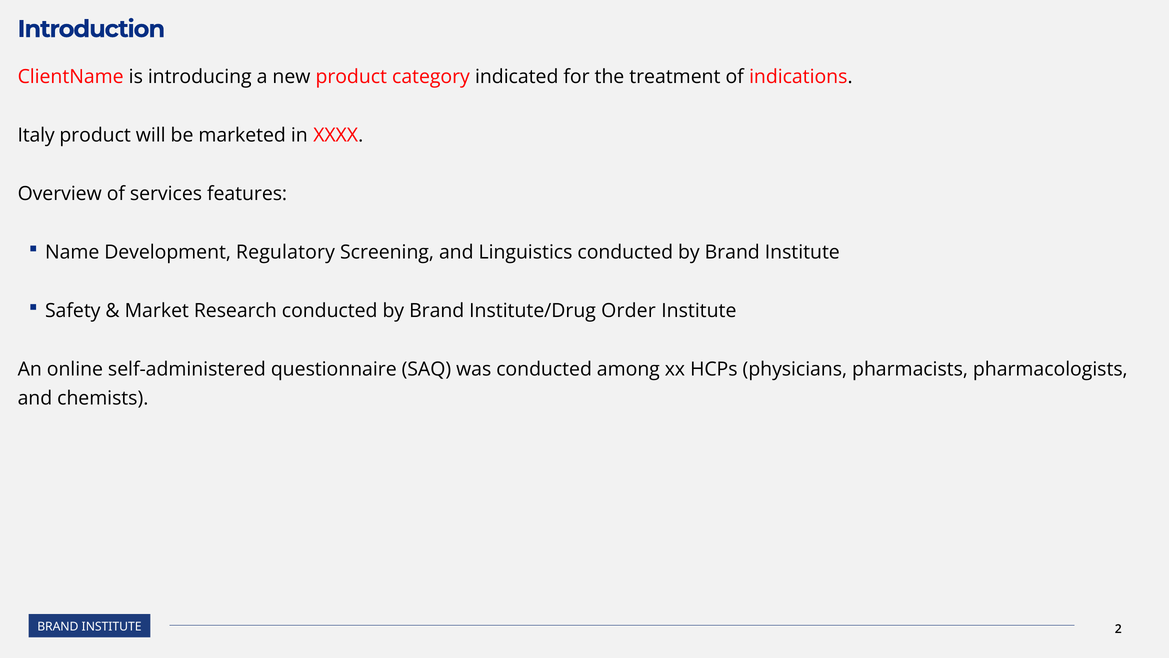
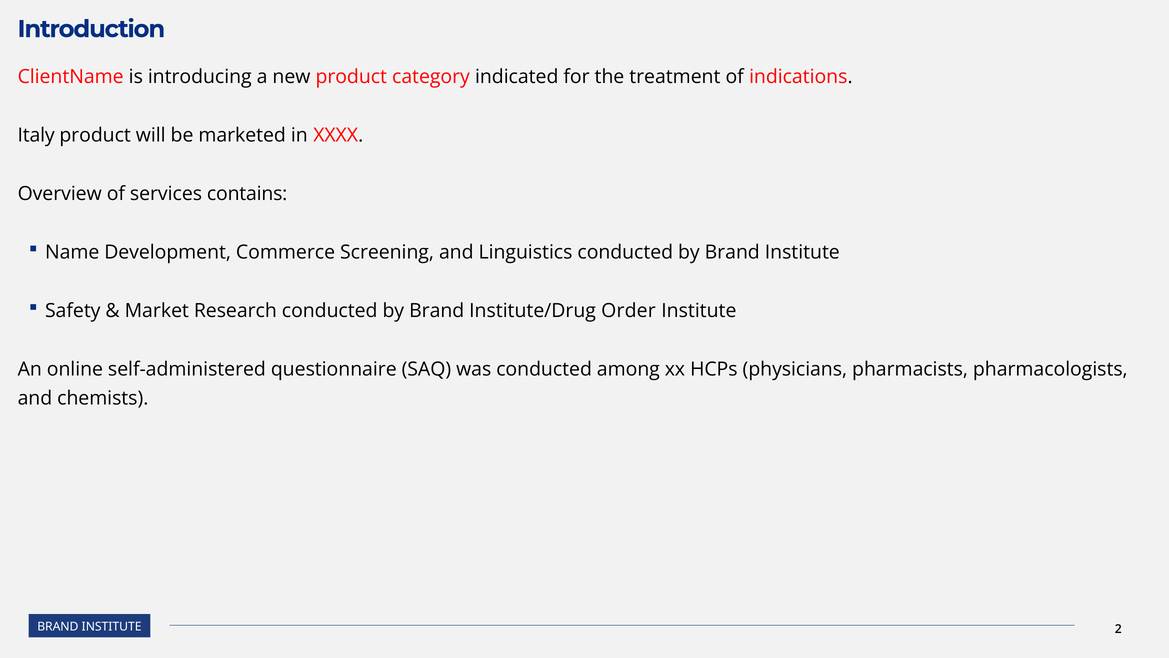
features: features -> contains
Regulatory: Regulatory -> Commerce
